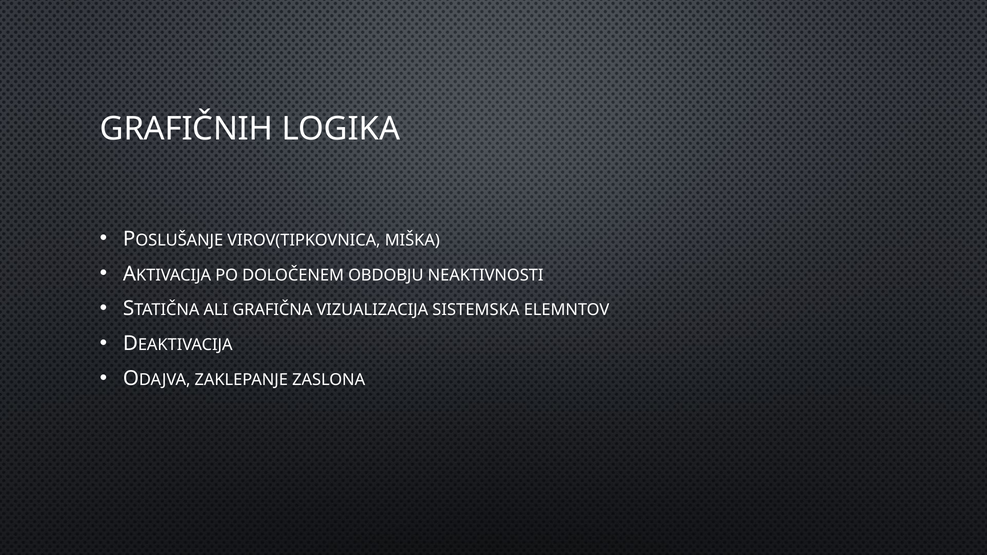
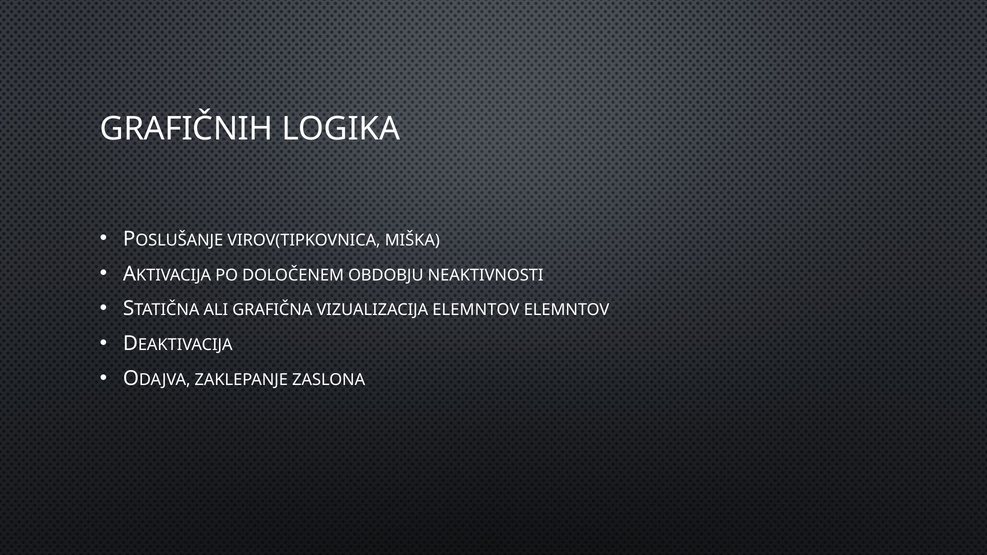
VIZUALIZACIJA SISTEMSKA: SISTEMSKA -> ELEMNTOV
